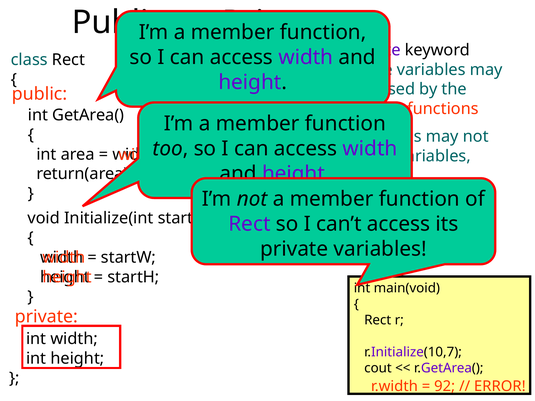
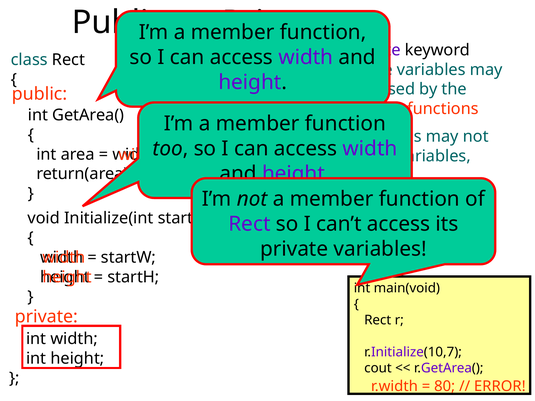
92: 92 -> 80
